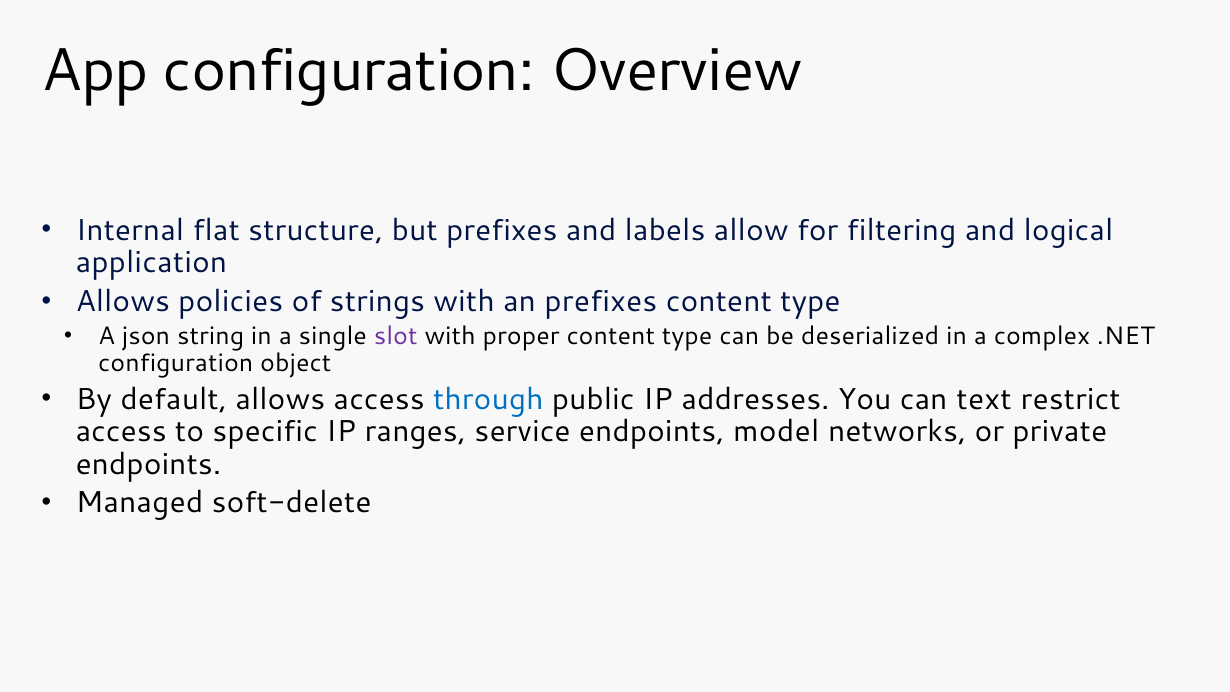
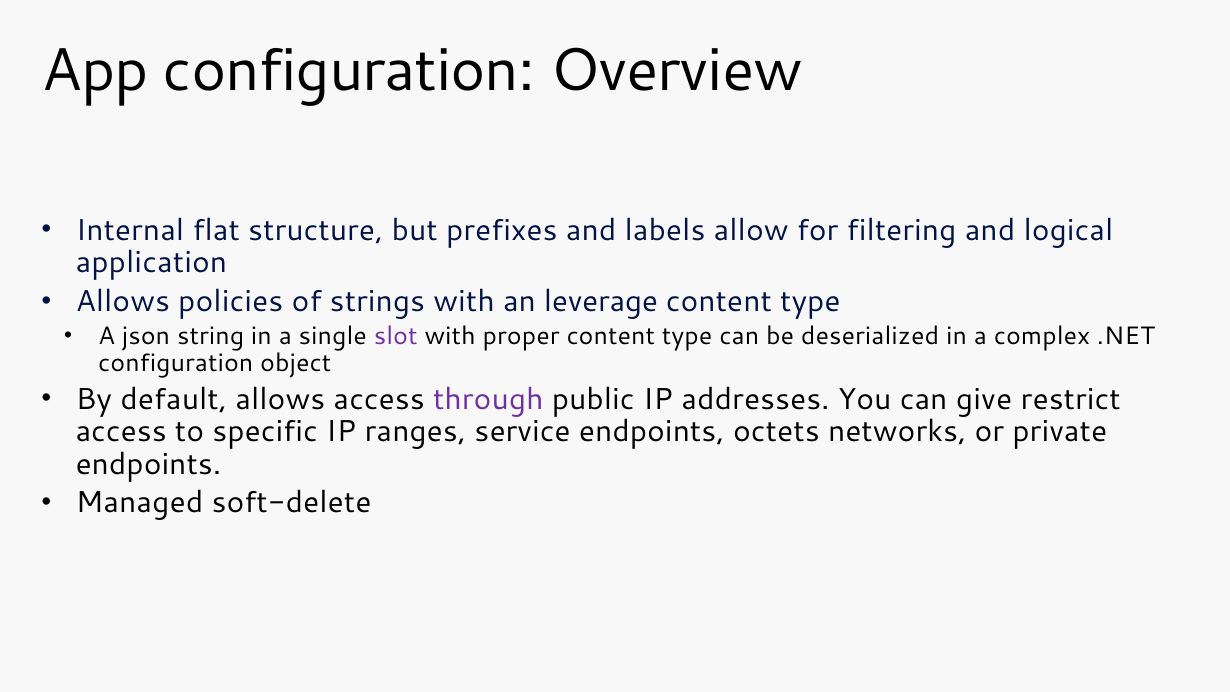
an prefixes: prefixes -> leverage
through colour: blue -> purple
text: text -> give
model: model -> octets
